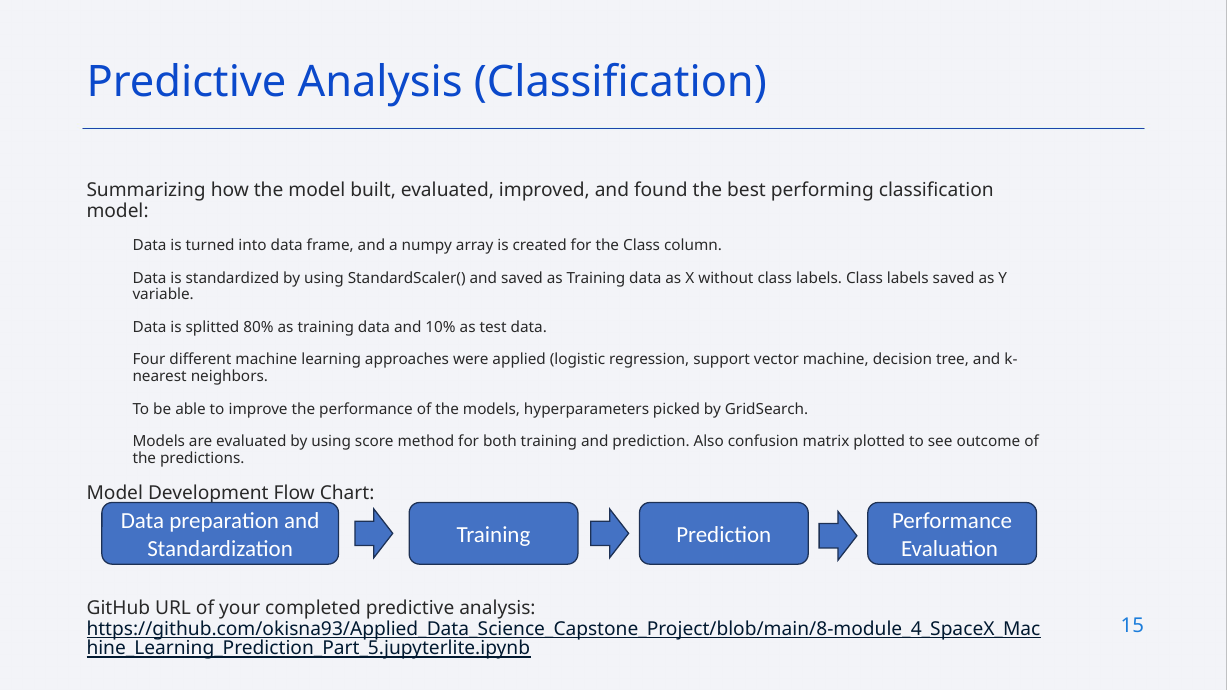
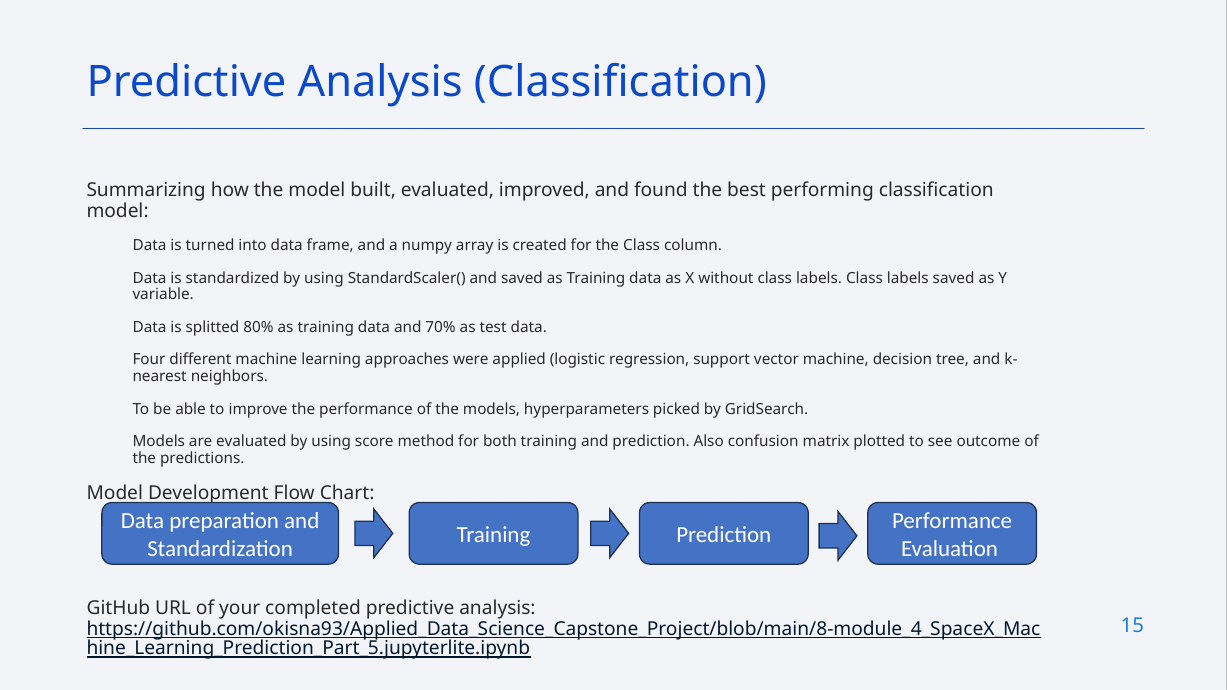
10%: 10% -> 70%
